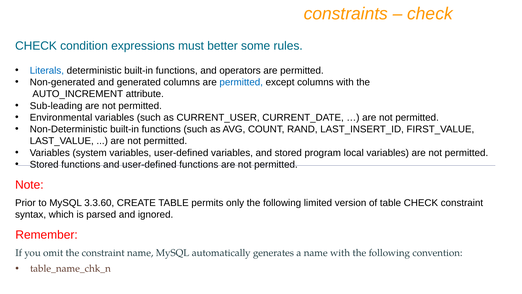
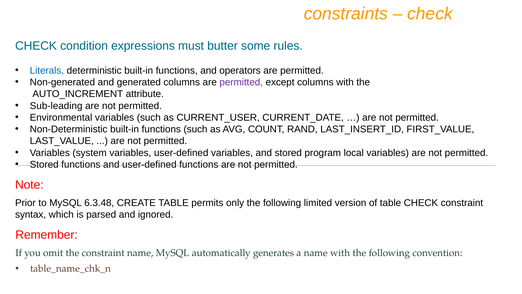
better: better -> butter
permitted at (241, 82) colour: blue -> purple
3.3.60: 3.3.60 -> 6.3.48
